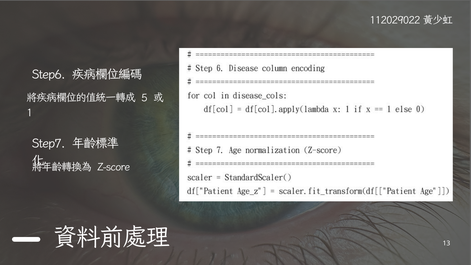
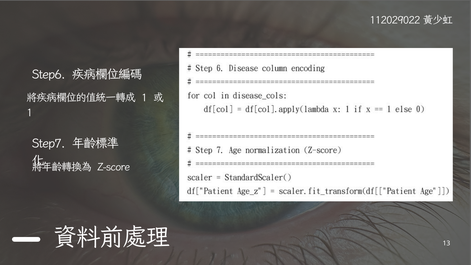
5 at (144, 98): 5 -> 1
